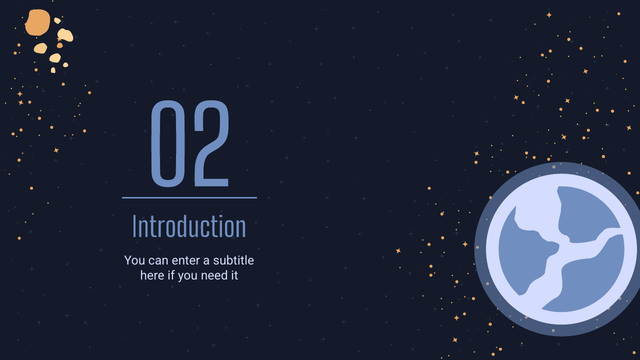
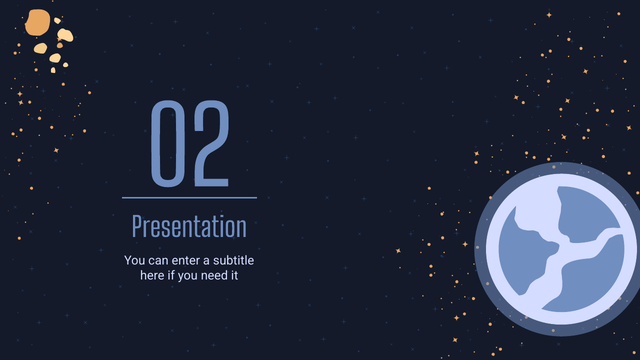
Introduction: Introduction -> Presentation
